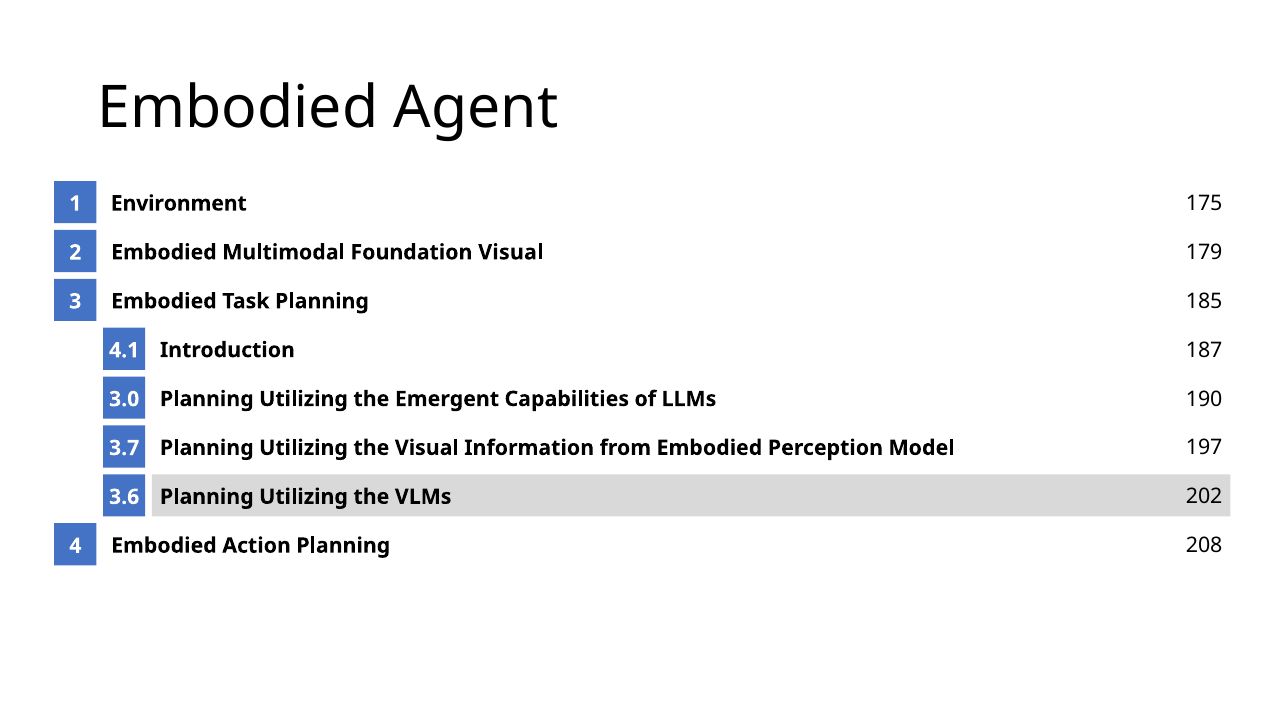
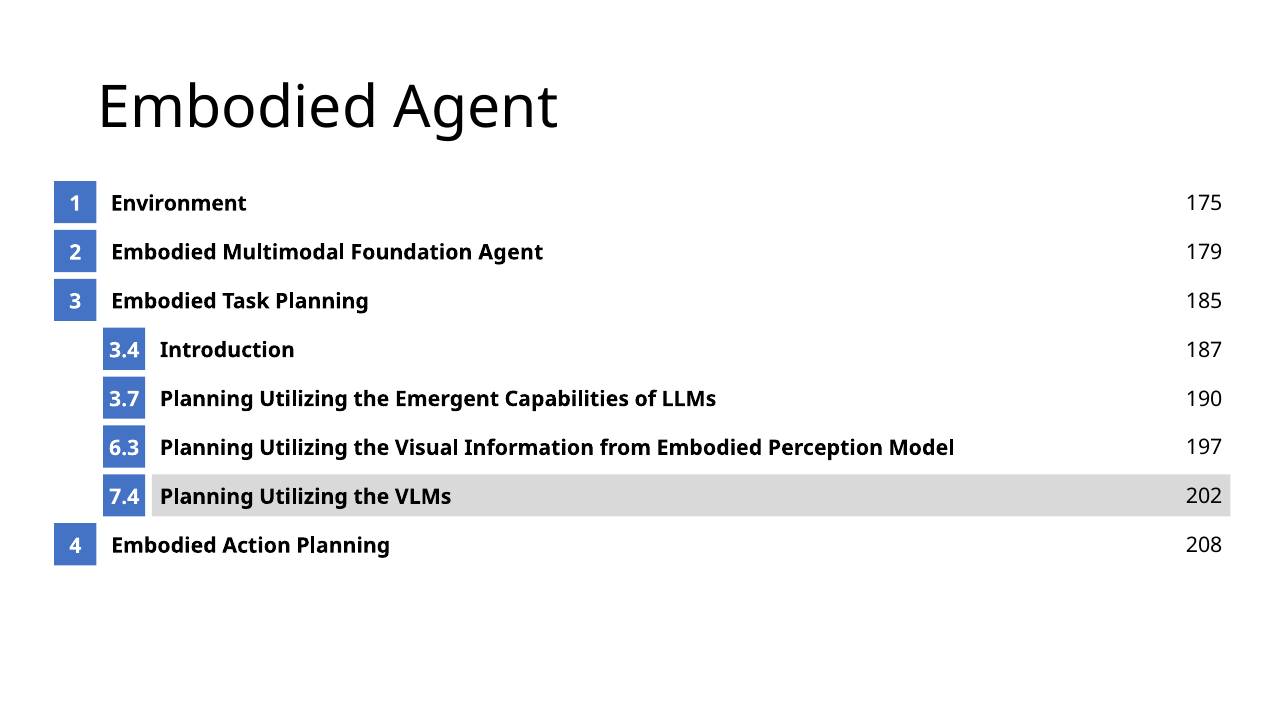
Foundation Visual: Visual -> Agent
4.1: 4.1 -> 3.4
3.0: 3.0 -> 3.7
3.7: 3.7 -> 6.3
3.6: 3.6 -> 7.4
